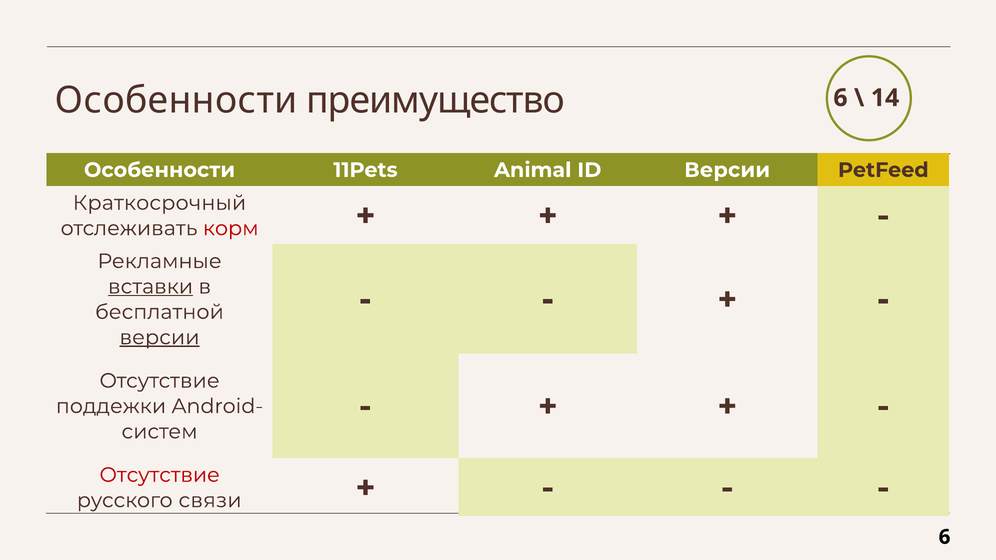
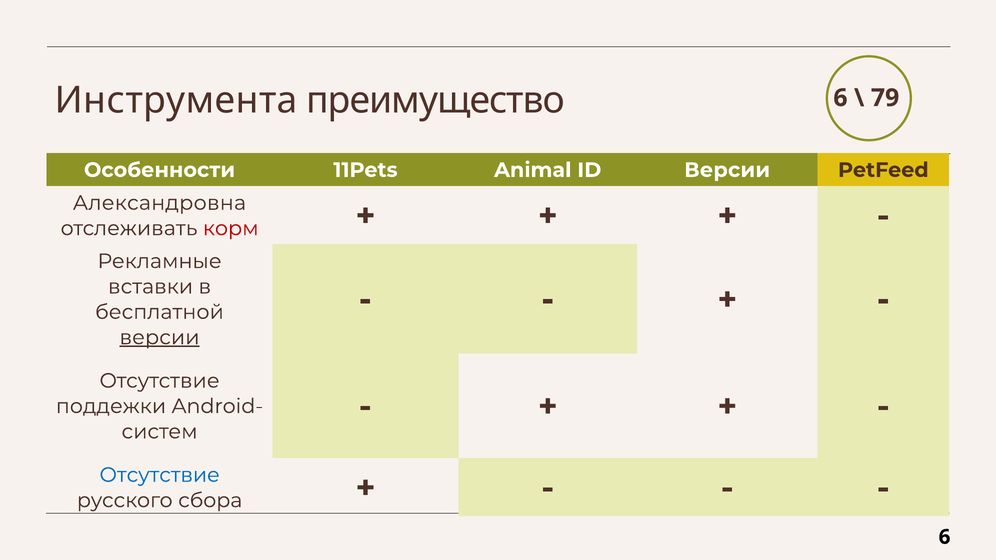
Особенности at (176, 100): Особенности -> Инструмента
14: 14 -> 79
Краткосрочный: Краткосрочный -> Александровна
вставки underline: present -> none
Отсутствие at (160, 475) colour: red -> blue
связи: связи -> сбора
